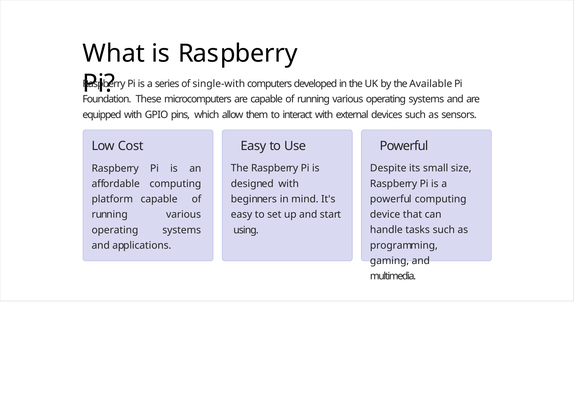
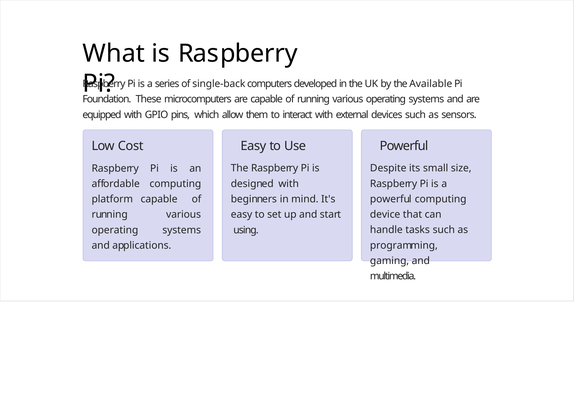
single-with: single-with -> single-back
